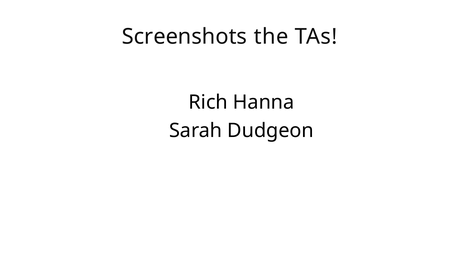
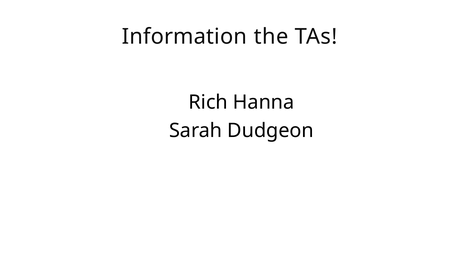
Screenshots: Screenshots -> Information
